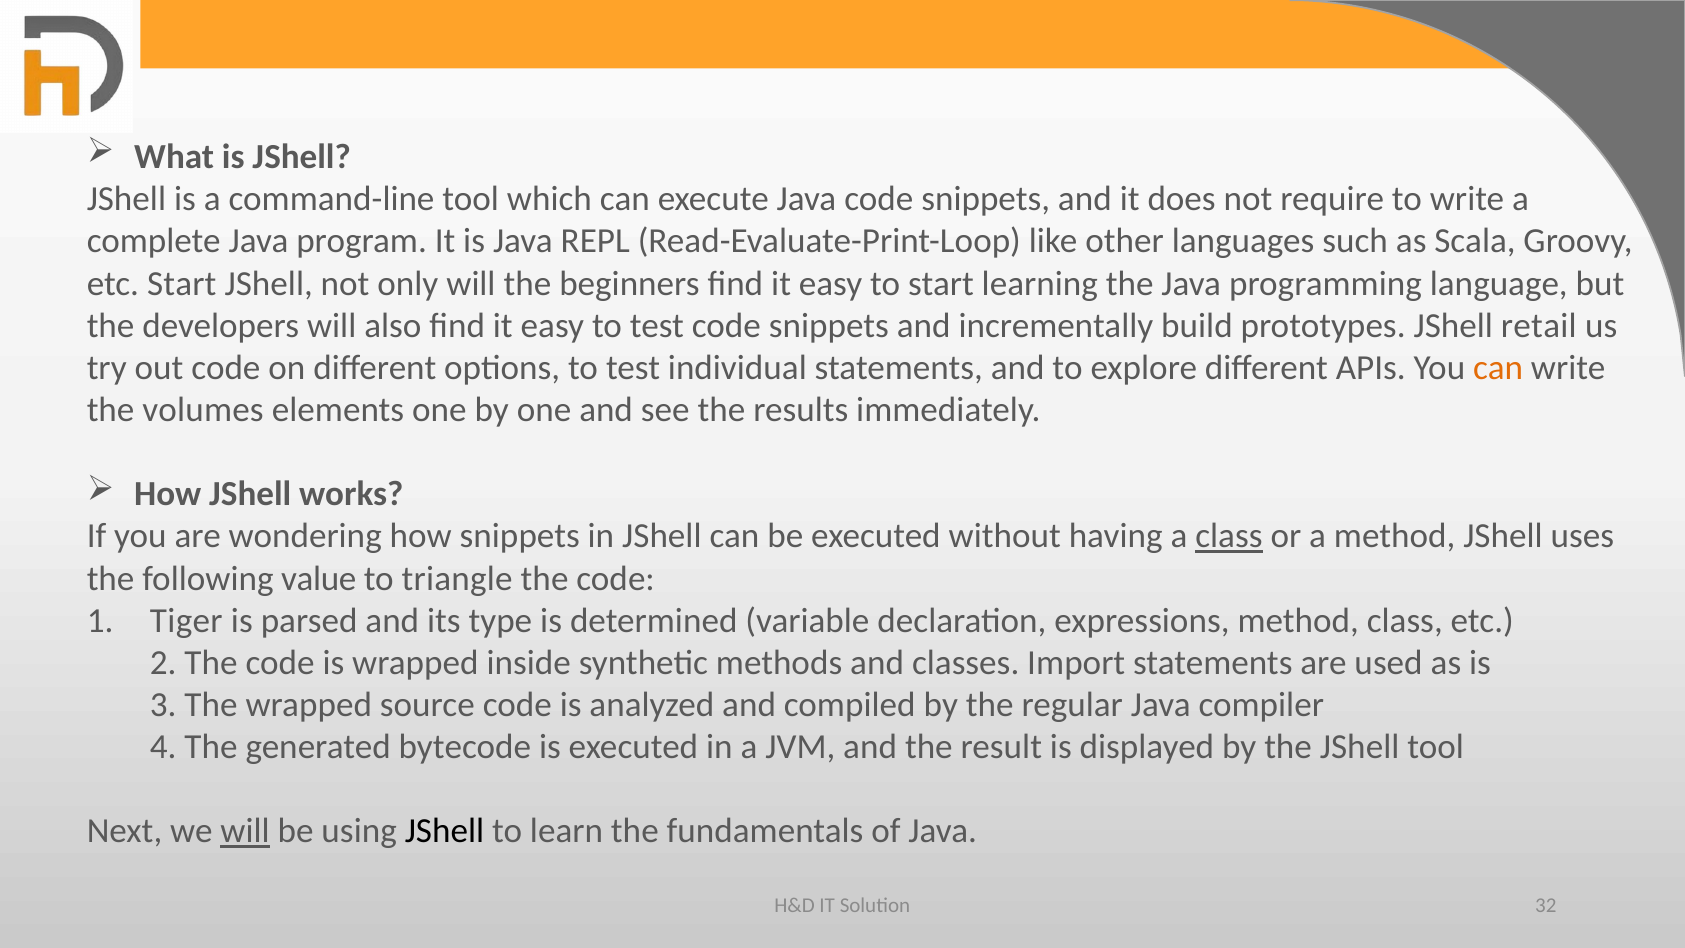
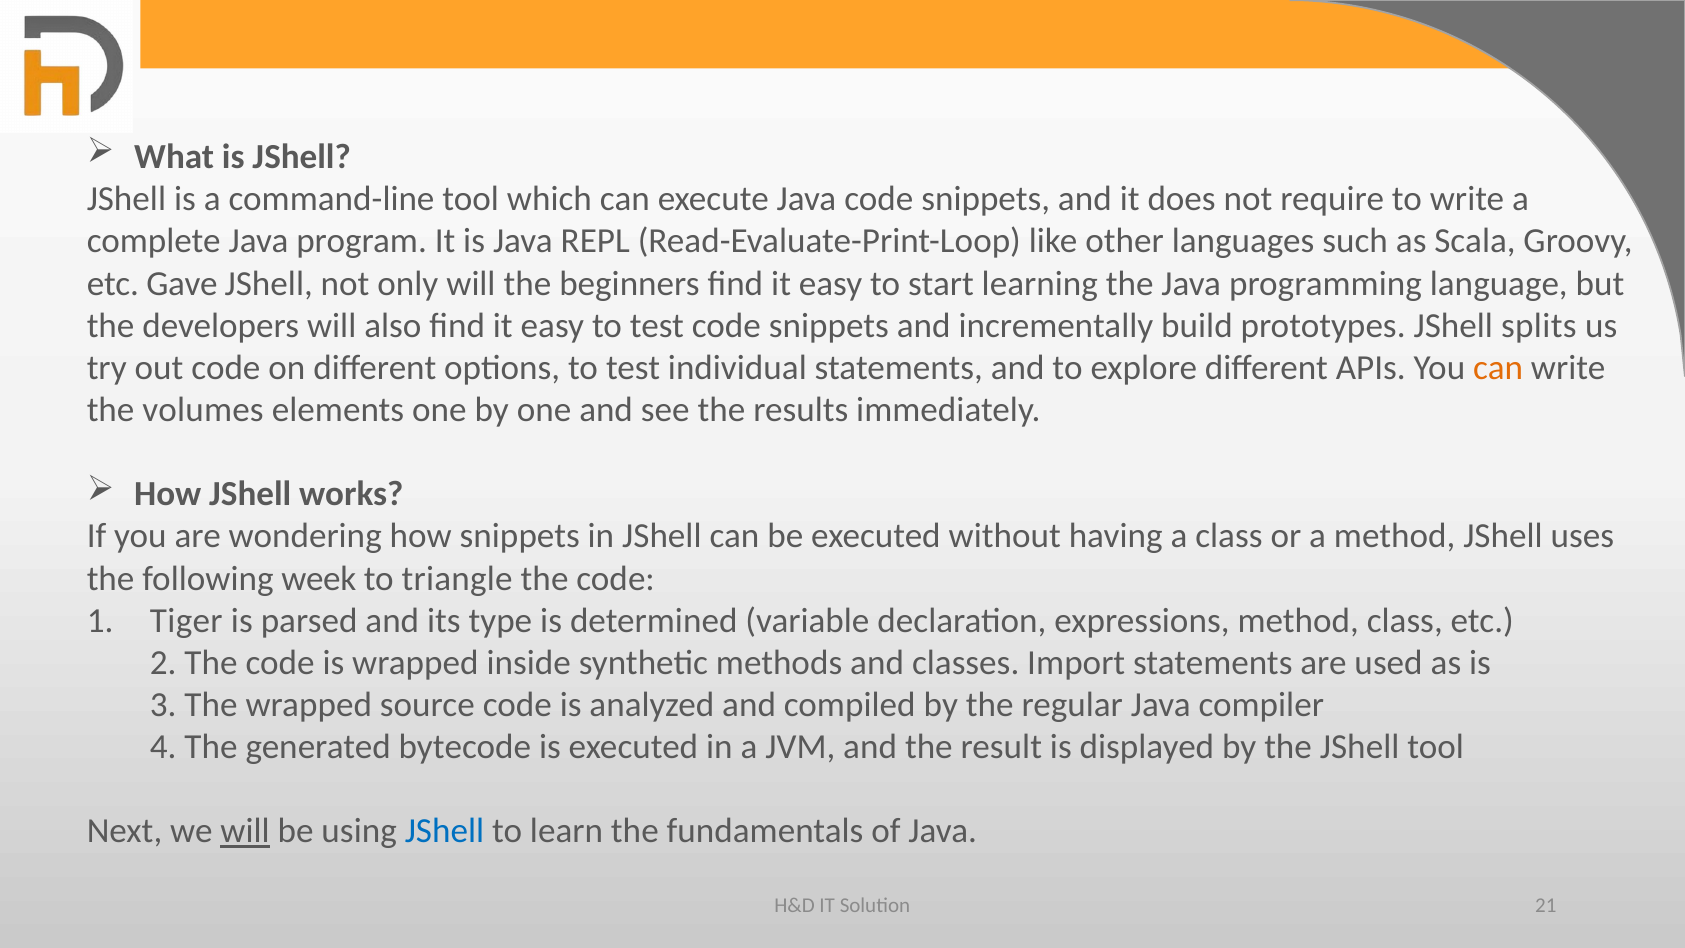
etc Start: Start -> Gave
retail: retail -> splits
class at (1229, 536) underline: present -> none
value: value -> week
JShell at (444, 831) colour: black -> blue
32: 32 -> 21
